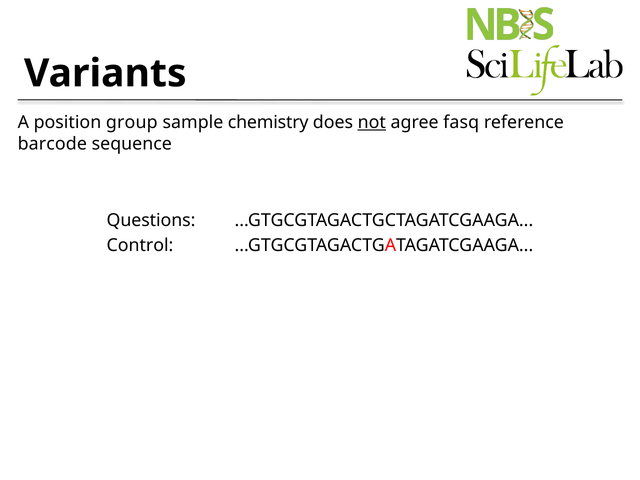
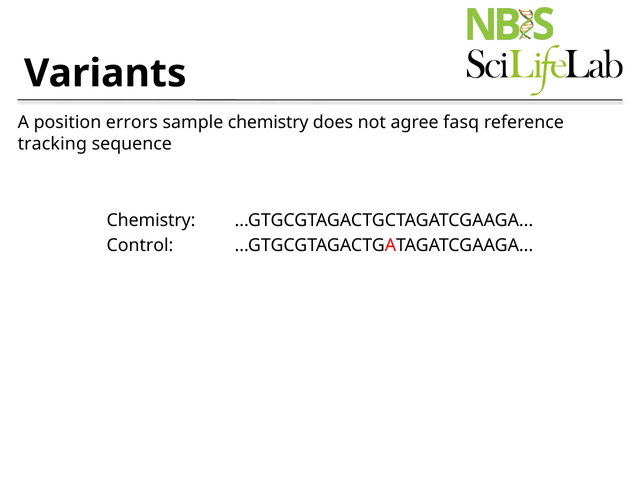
group: group -> errors
not underline: present -> none
barcode: barcode -> tracking
Questions at (151, 220): Questions -> Chemistry
